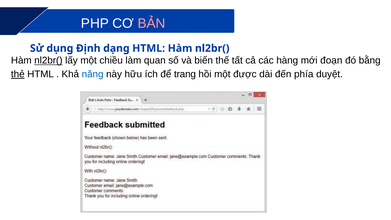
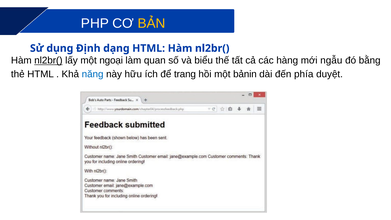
BẢN colour: pink -> yellow
chiều: chiều -> ngoại
biến: biến -> biểu
đoạn: đoạn -> ngẫu
thẻ underline: present -> none
được: được -> bảnin
